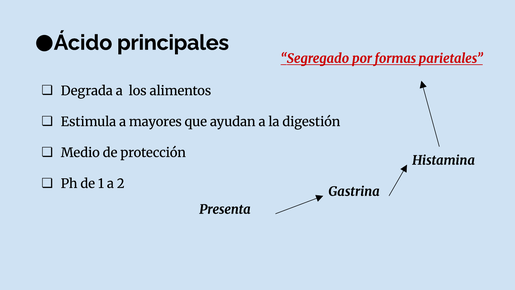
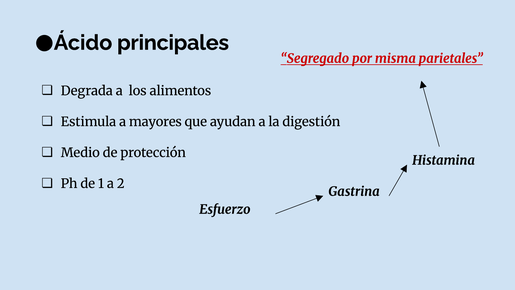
formas: formas -> misma
Presenta: Presenta -> Esfuerzo
